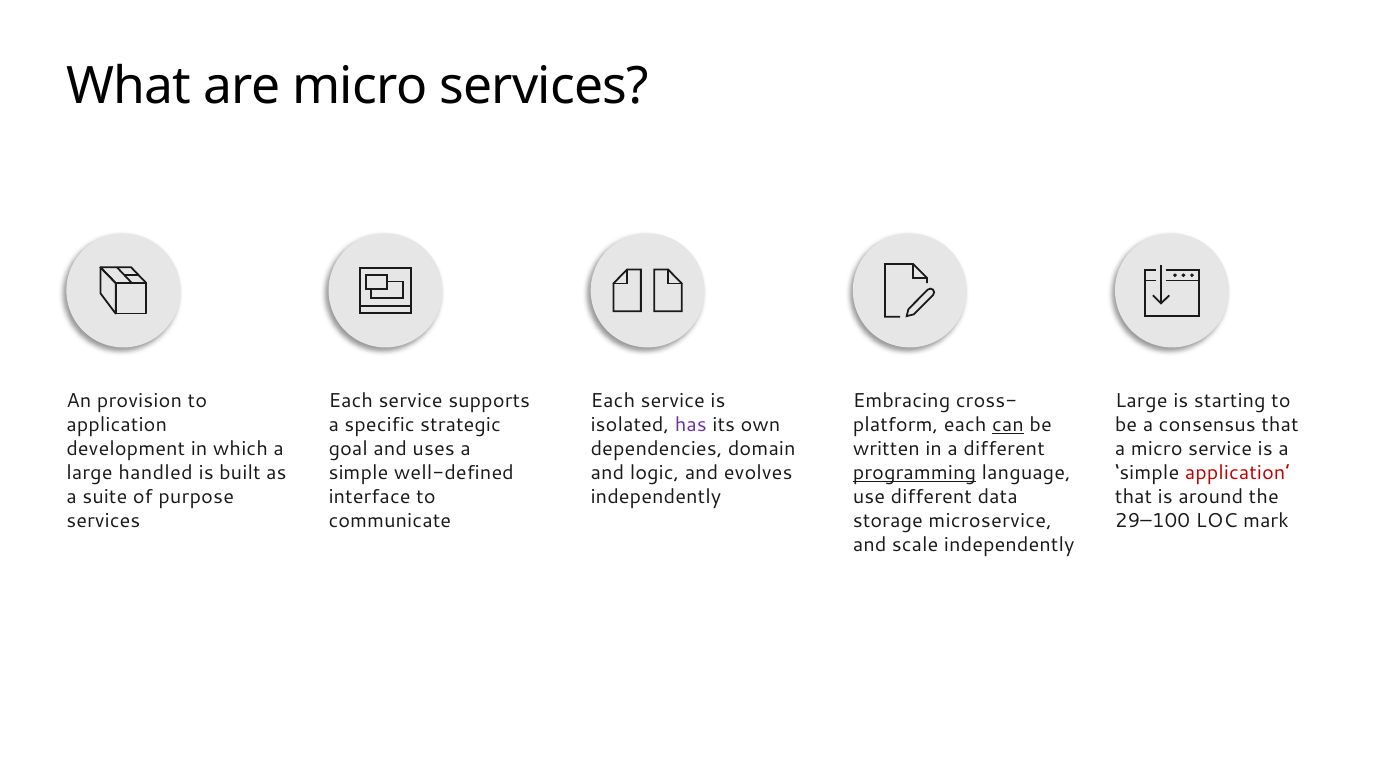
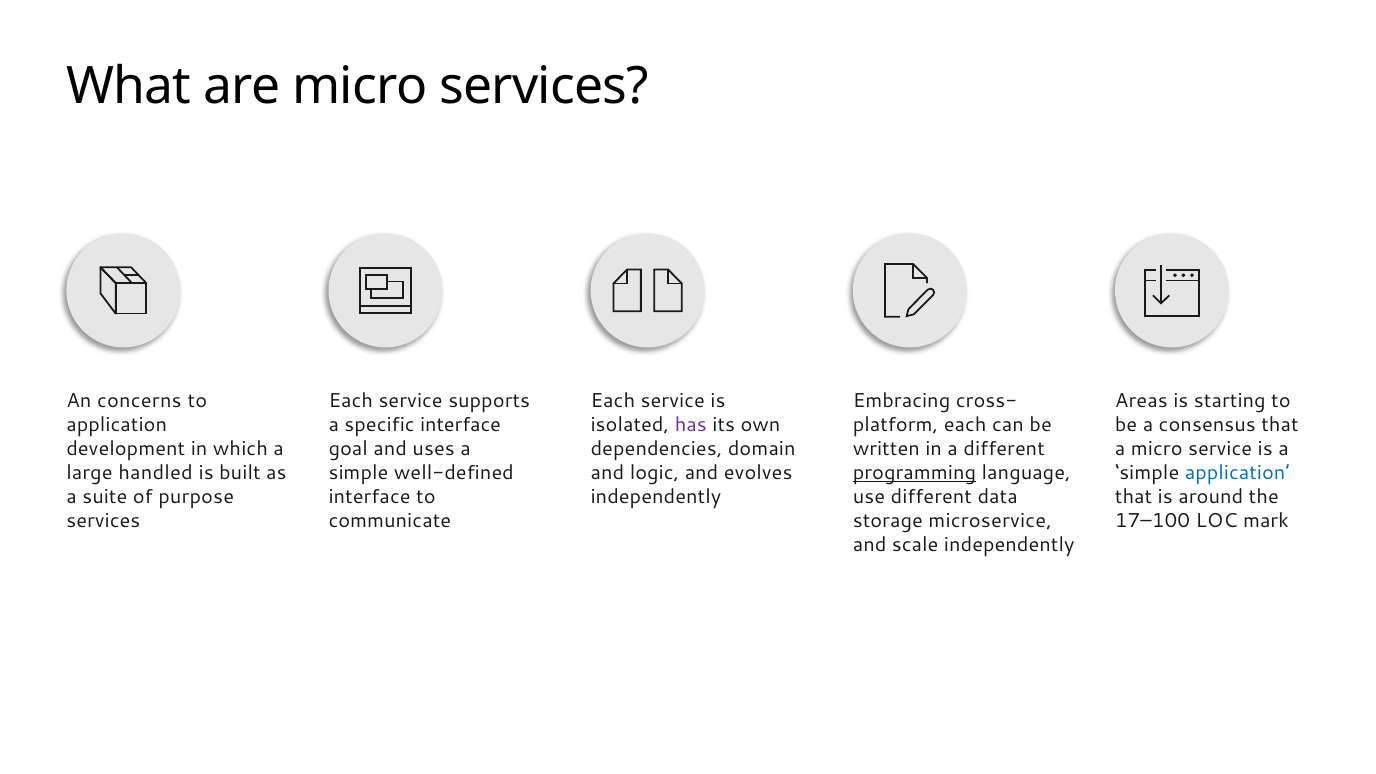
provision: provision -> concerns
Large at (1141, 400): Large -> Areas
specific strategic: strategic -> interface
can underline: present -> none
application at (1237, 473) colour: red -> blue
29–100: 29–100 -> 17–100
